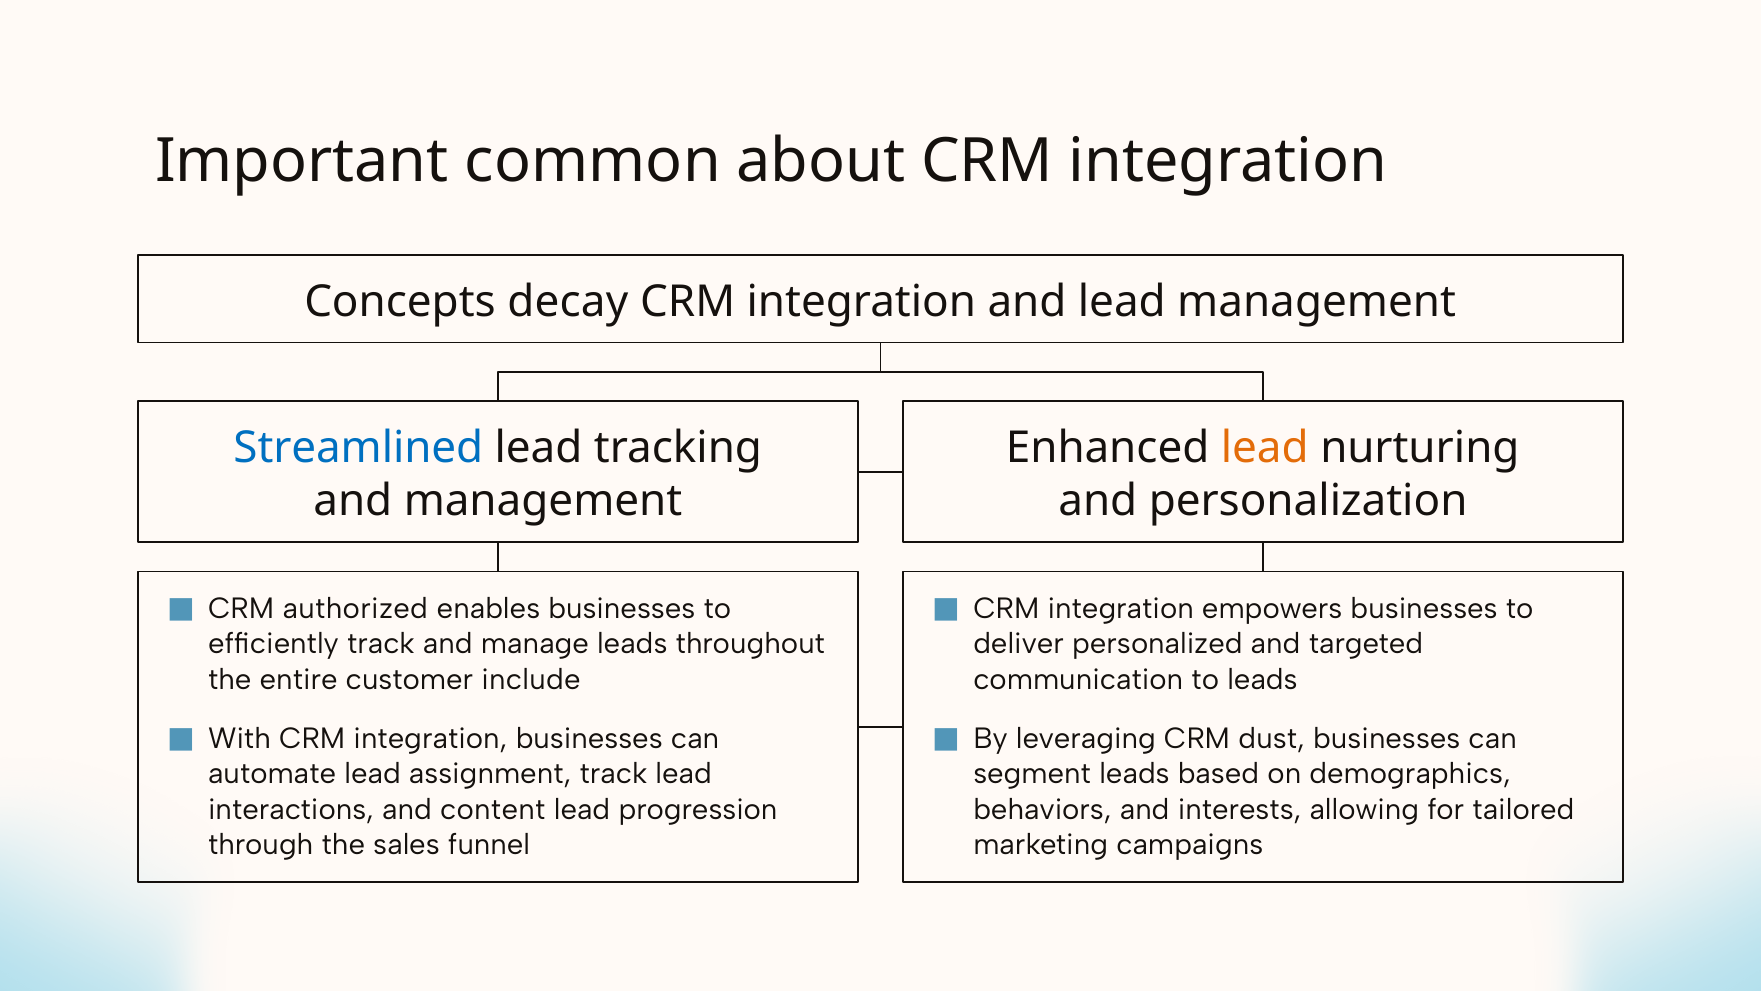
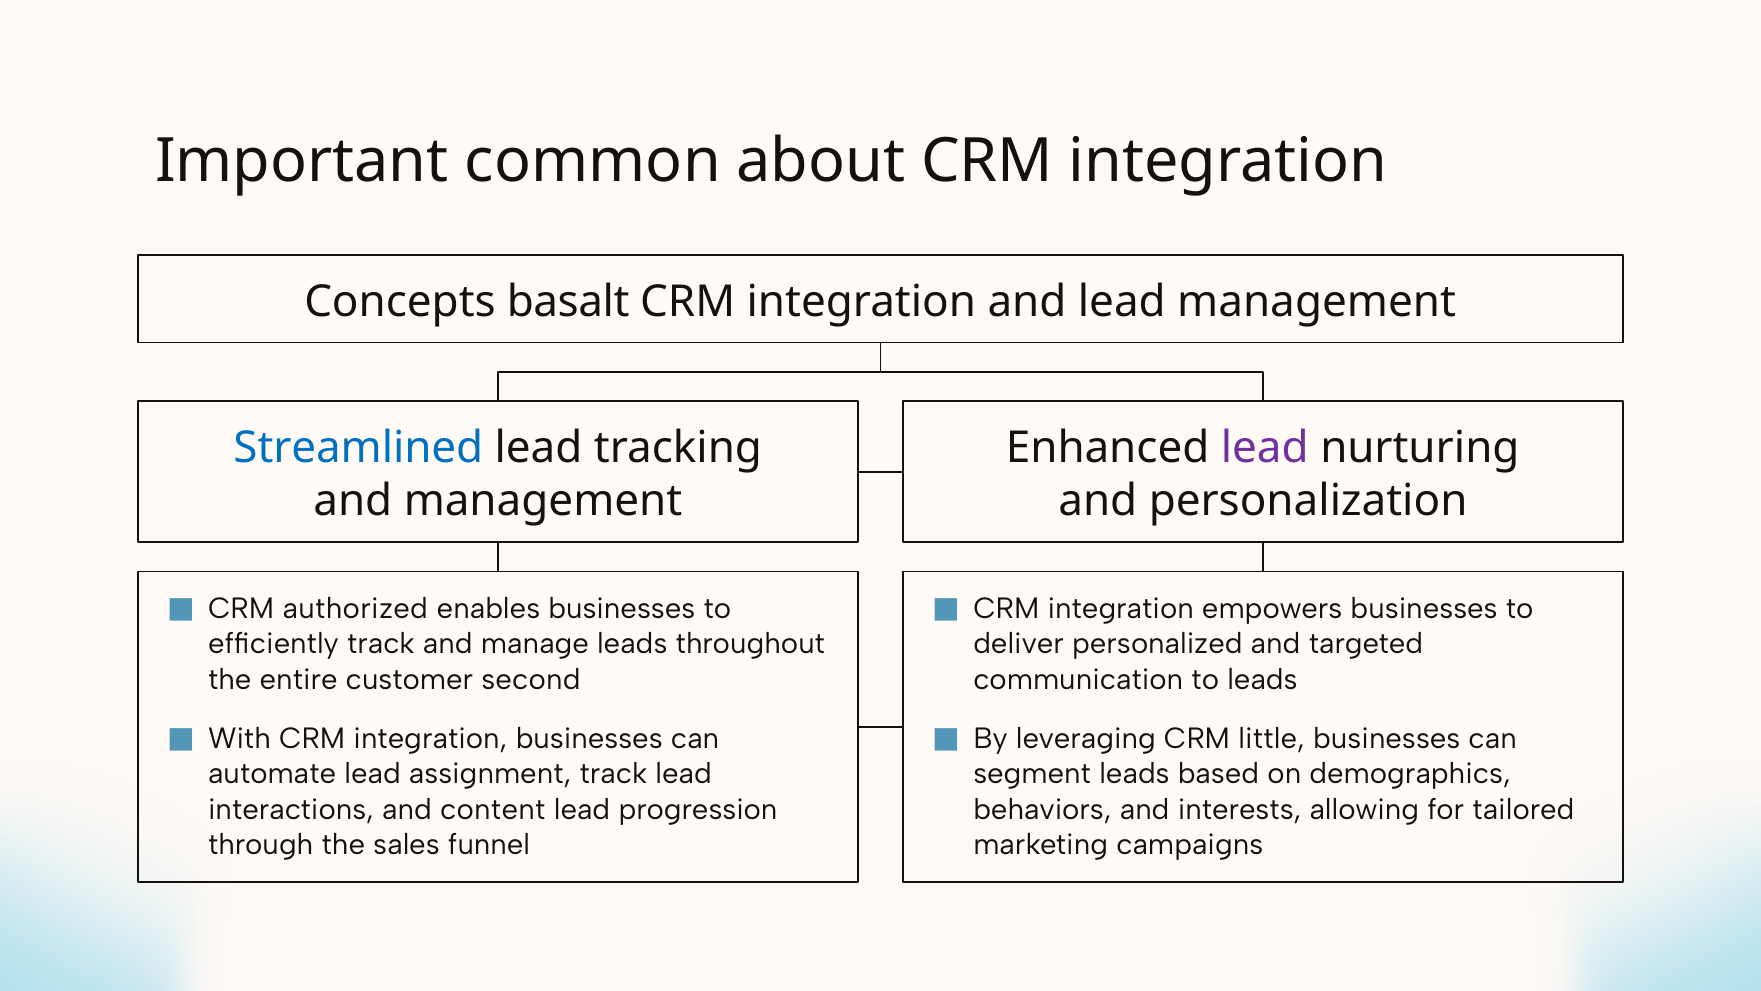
decay: decay -> basalt
lead at (1265, 448) colour: orange -> purple
include: include -> second
dust: dust -> little
